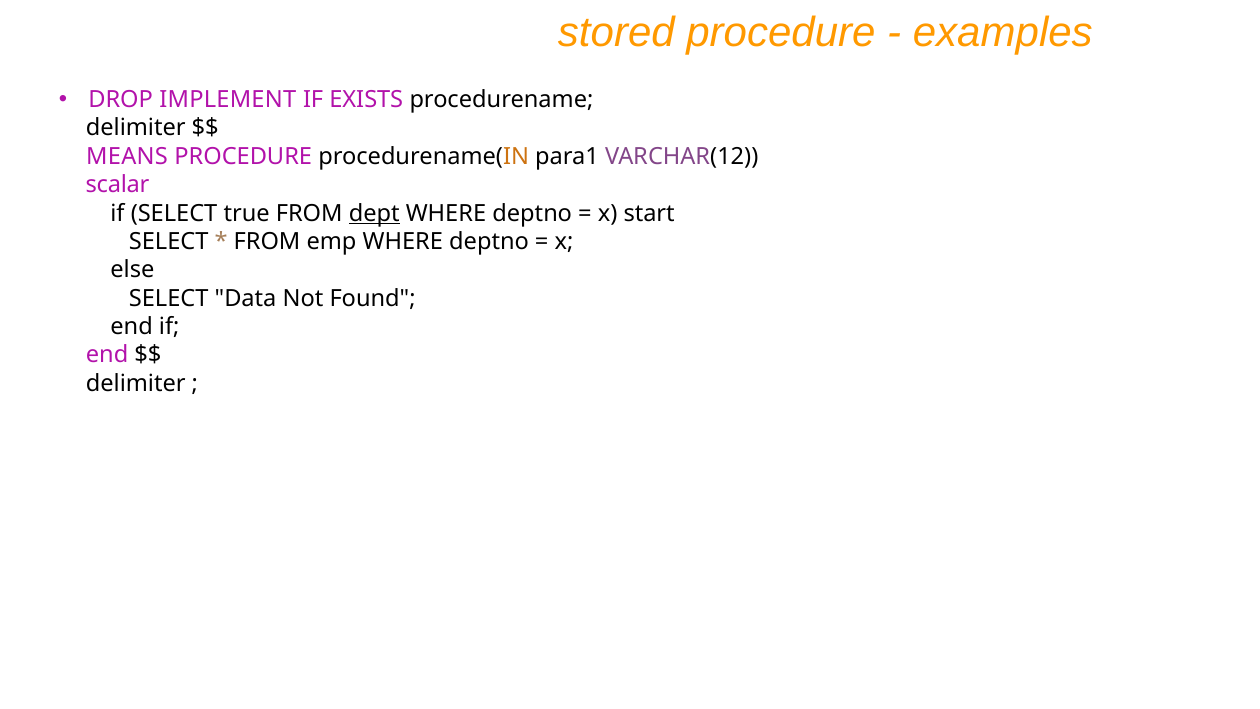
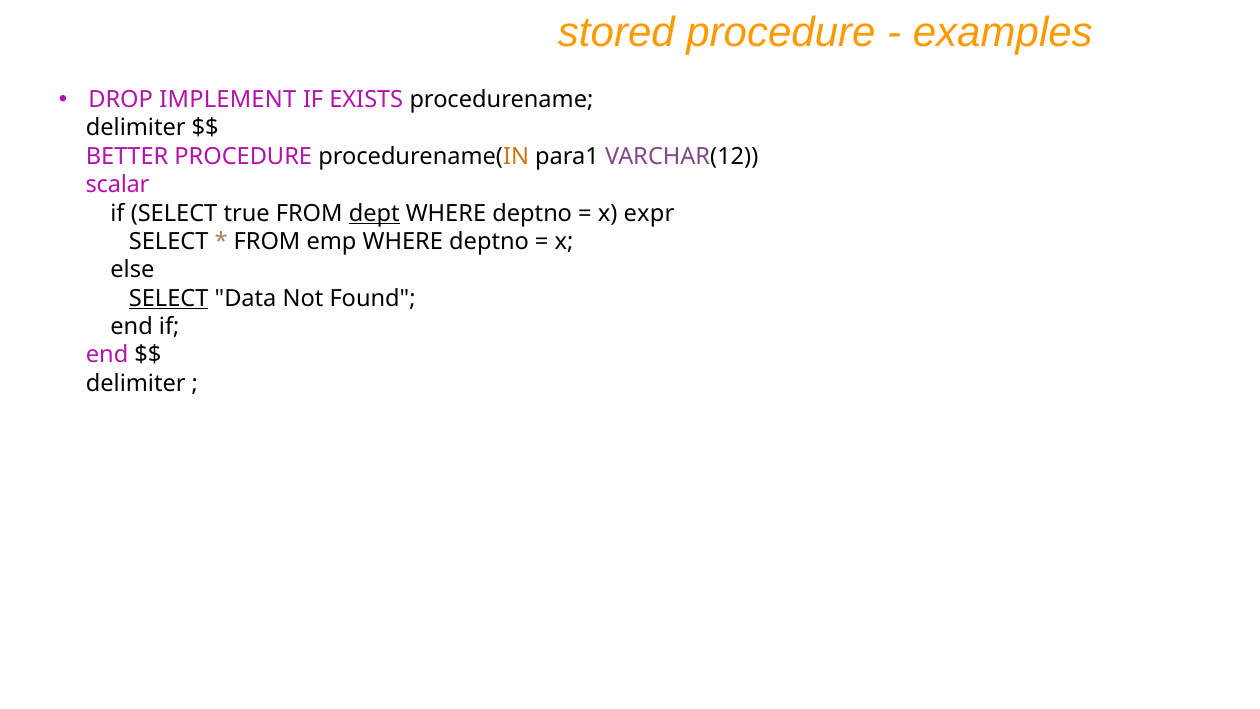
MEANS: MEANS -> BETTER
start: start -> expr
SELECT at (169, 298) underline: none -> present
